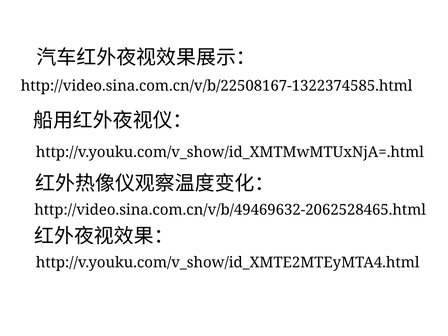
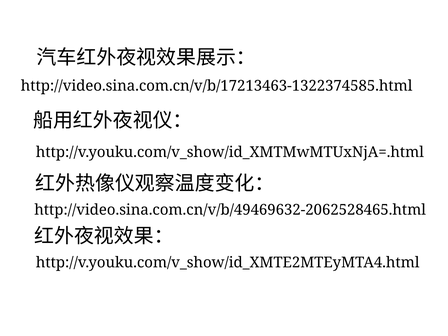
http://video.sina.com.cn/v/b/22508167-1322374585.html: http://video.sina.com.cn/v/b/22508167-1322374585.html -> http://video.sina.com.cn/v/b/17213463-1322374585.html
